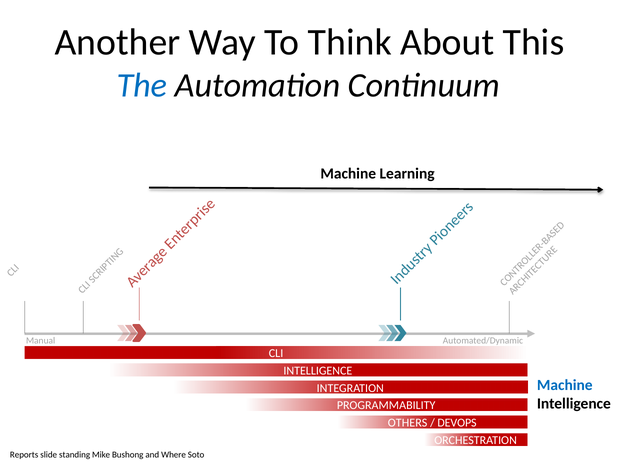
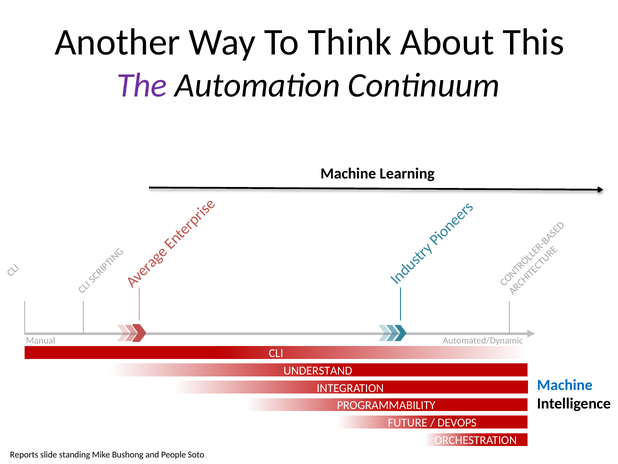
The colour: blue -> purple
INTELLIGENCE at (318, 370): INTELLIGENCE -> UNDERSTAND
OTHERS: OTHERS -> FUTURE
Where: Where -> People
